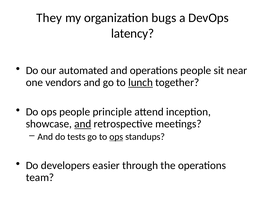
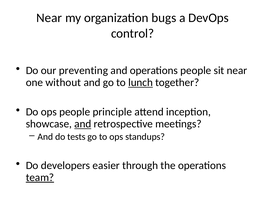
They at (49, 18): They -> Near
latency: latency -> control
automated: automated -> preventing
vendors: vendors -> without
ops at (116, 137) underline: present -> none
team underline: none -> present
